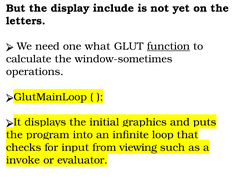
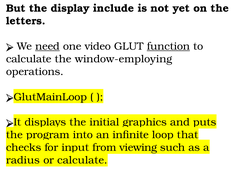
need underline: none -> present
what: what -> video
window-sometimes: window-sometimes -> window-employing
invoke: invoke -> radius
or evaluator: evaluator -> calculate
